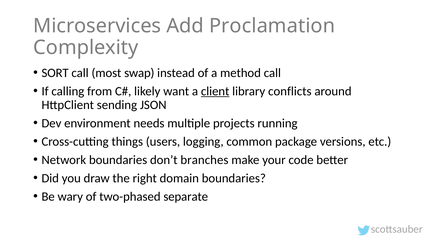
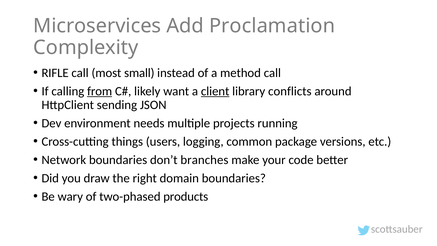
SORT: SORT -> RIFLE
swap: swap -> small
from underline: none -> present
separate: separate -> products
